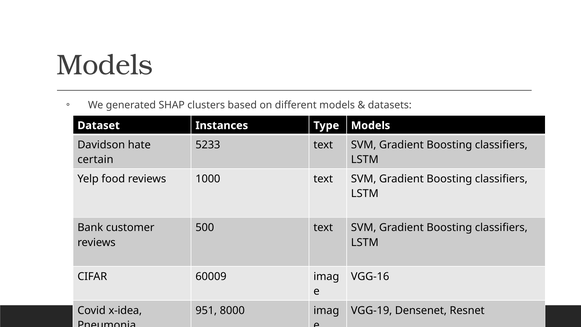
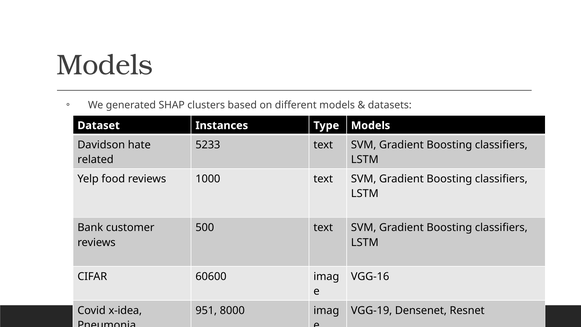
certain: certain -> related
60009: 60009 -> 60600
